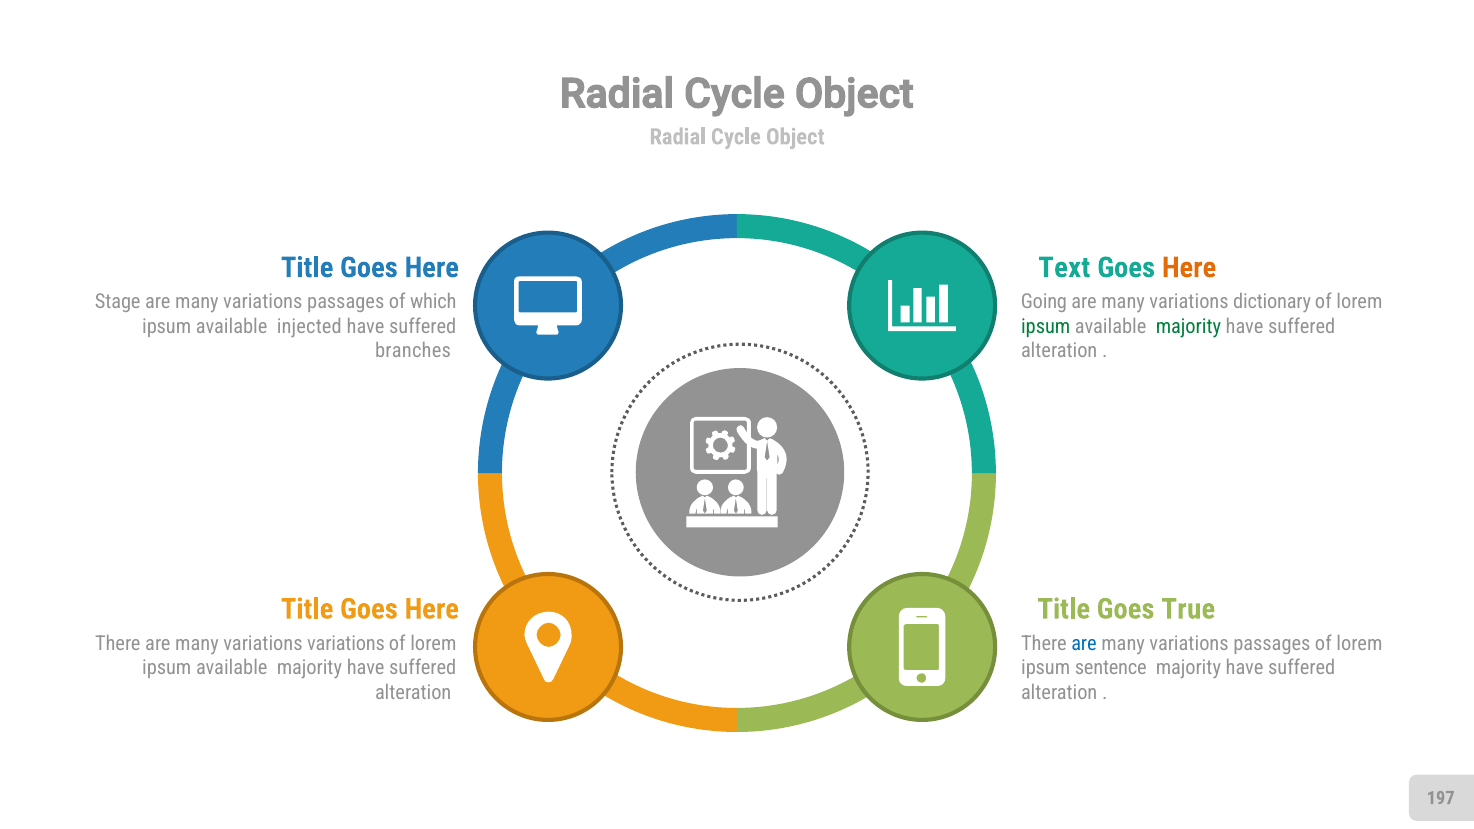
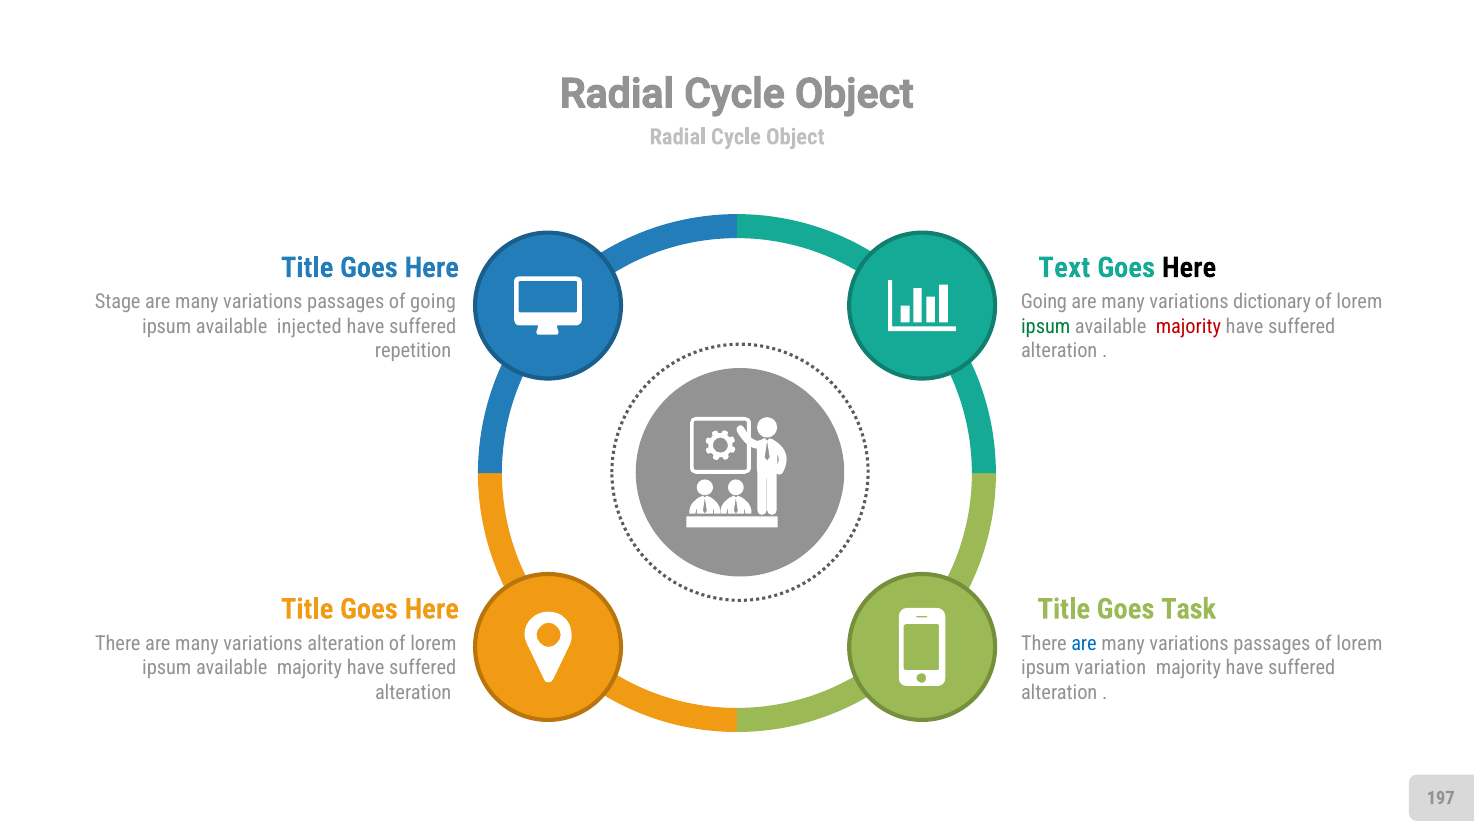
Here at (1189, 268) colour: orange -> black
of which: which -> going
majority at (1188, 327) colour: green -> red
branches: branches -> repetition
True: True -> Task
variations variations: variations -> alteration
sentence: sentence -> variation
